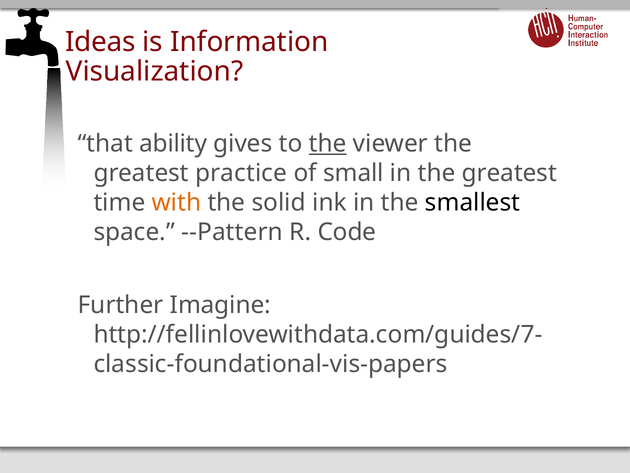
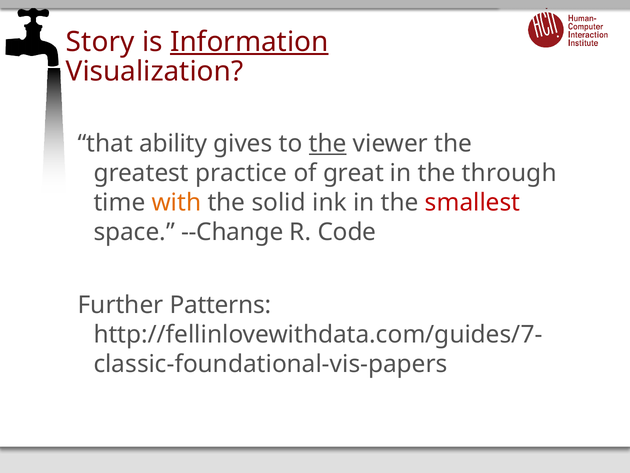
Ideas: Ideas -> Story
Information underline: none -> present
small: small -> great
in the greatest: greatest -> through
smallest colour: black -> red
--Pattern: --Pattern -> --Change
Imagine: Imagine -> Patterns
